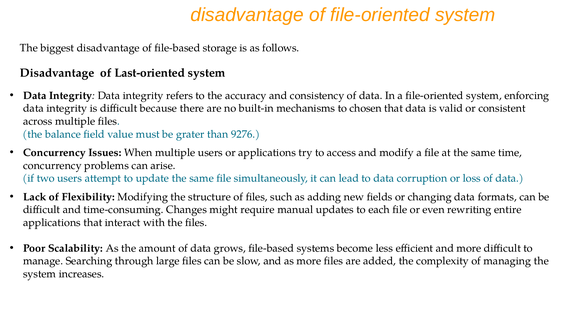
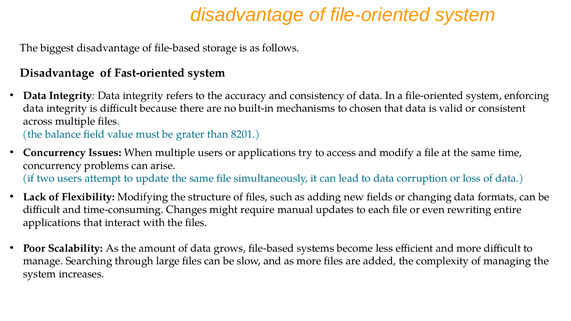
Last-oriented: Last-oriented -> Fast-oriented
9276: 9276 -> 8201
